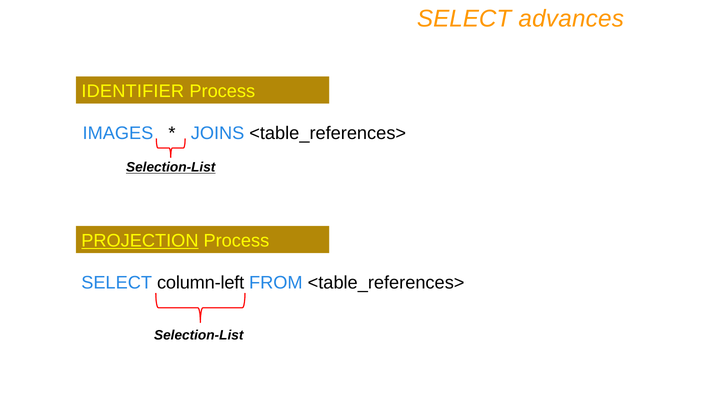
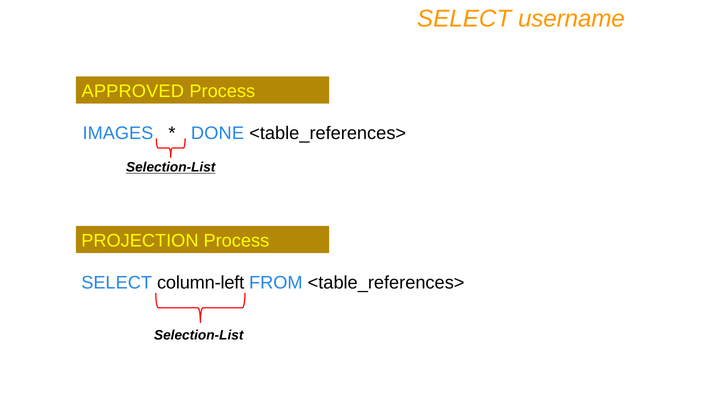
advances: advances -> username
IDENTIFIER: IDENTIFIER -> APPROVED
JOINS: JOINS -> DONE
PROJECTION underline: present -> none
